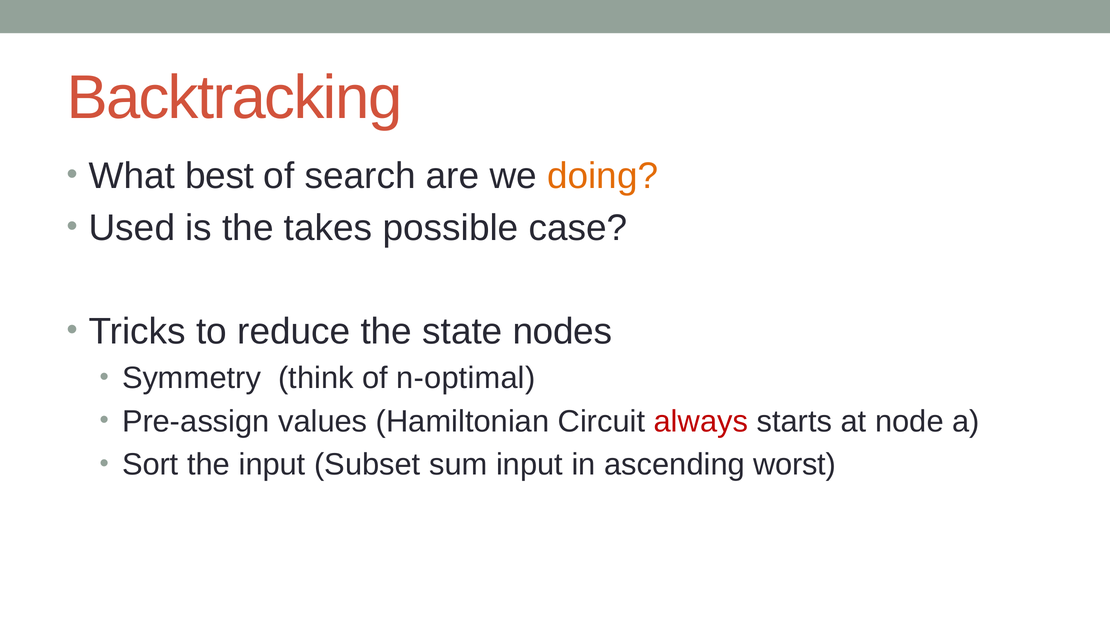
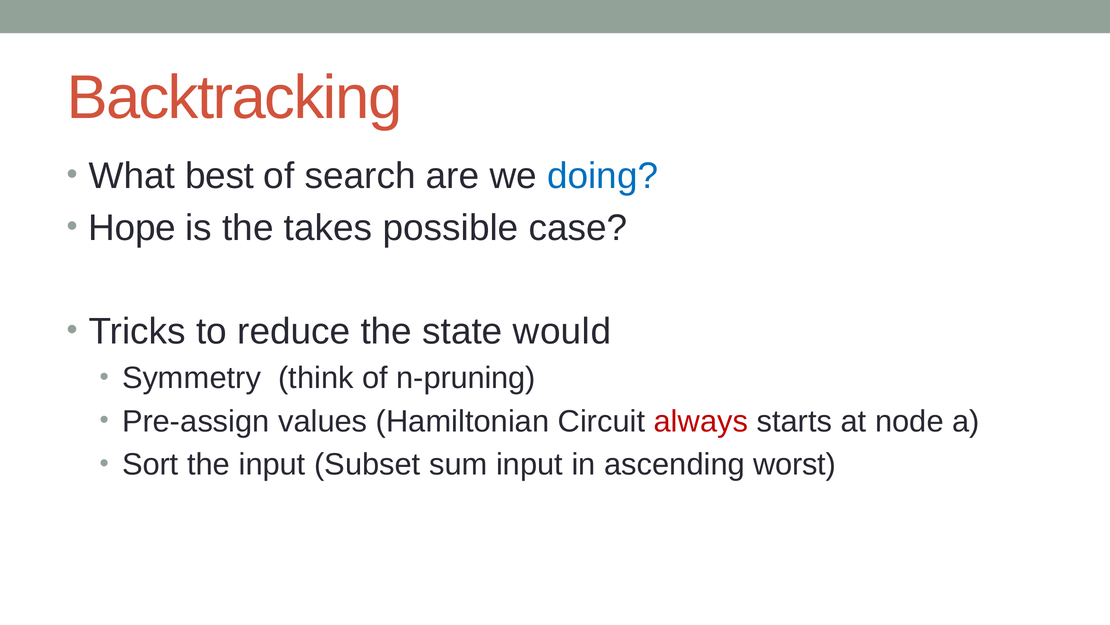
doing colour: orange -> blue
Used: Used -> Hope
nodes: nodes -> would
n-optimal: n-optimal -> n-pruning
